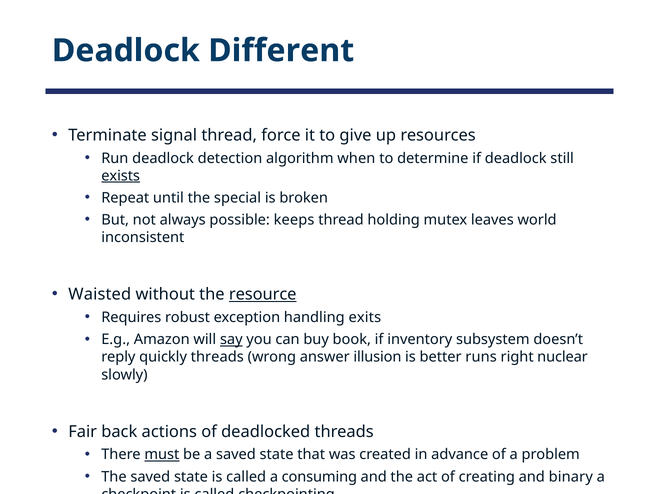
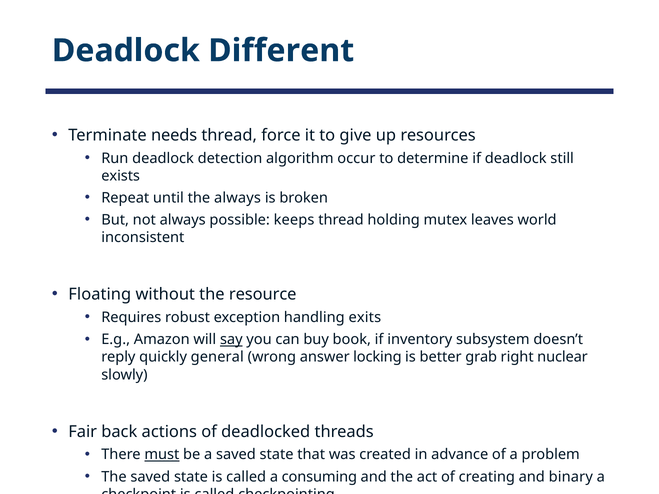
signal: signal -> needs
when: when -> occur
exists underline: present -> none
the special: special -> always
Waisted: Waisted -> Floating
resource underline: present -> none
quickly threads: threads -> general
illusion: illusion -> locking
runs: runs -> grab
